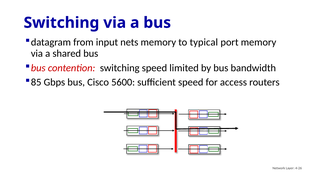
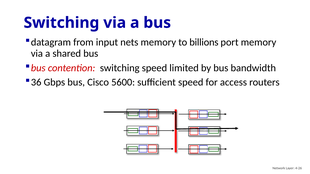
typical: typical -> billions
85: 85 -> 36
